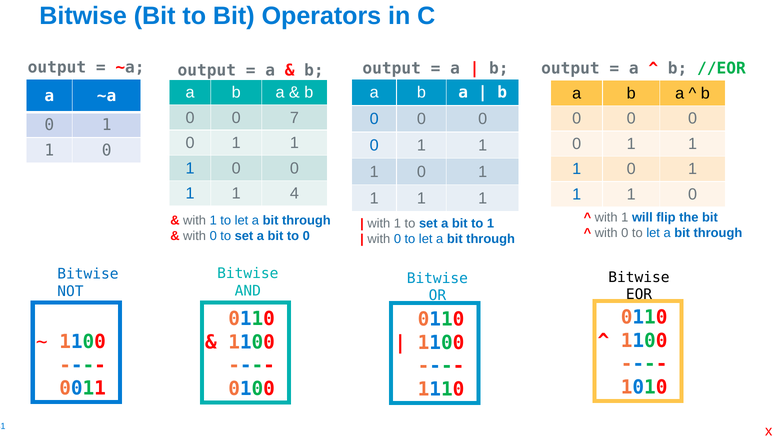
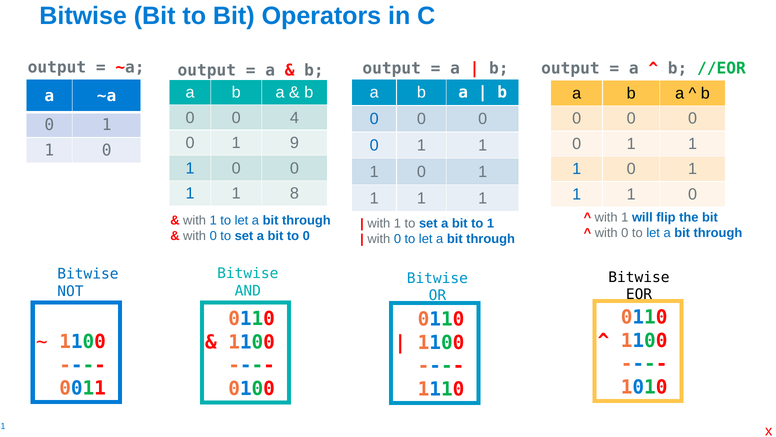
7: 7 -> 4
1 at (294, 143): 1 -> 9
4: 4 -> 8
